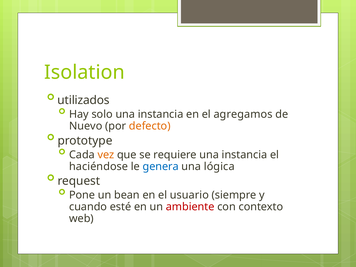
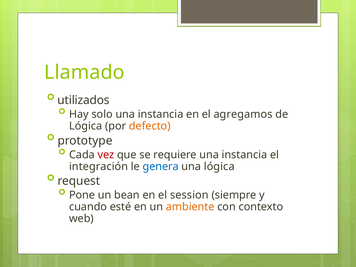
Isolation: Isolation -> Llamado
Nuevo at (86, 126): Nuevo -> Lógica
vez colour: orange -> red
haciéndose: haciéndose -> integración
usuario: usuario -> session
ambiente colour: red -> orange
